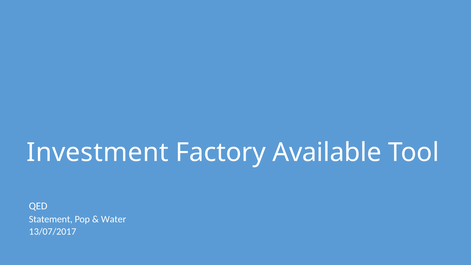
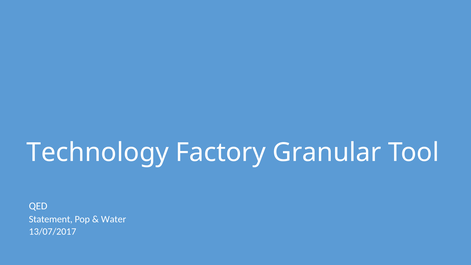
Investment: Investment -> Technology
Available: Available -> Granular
